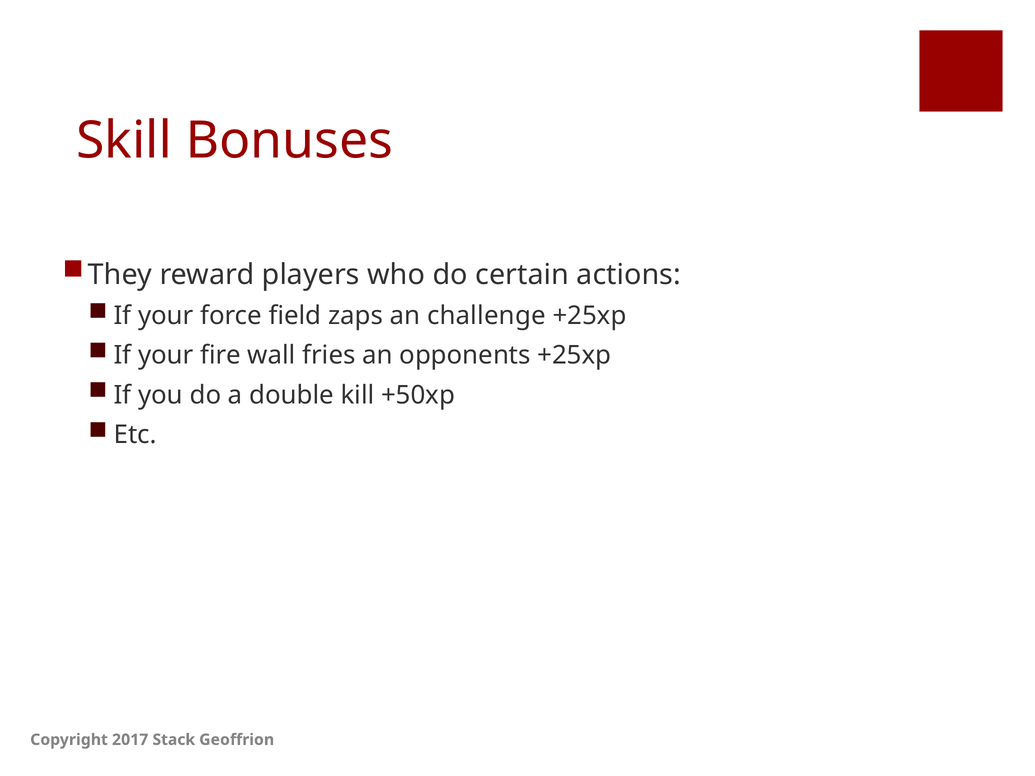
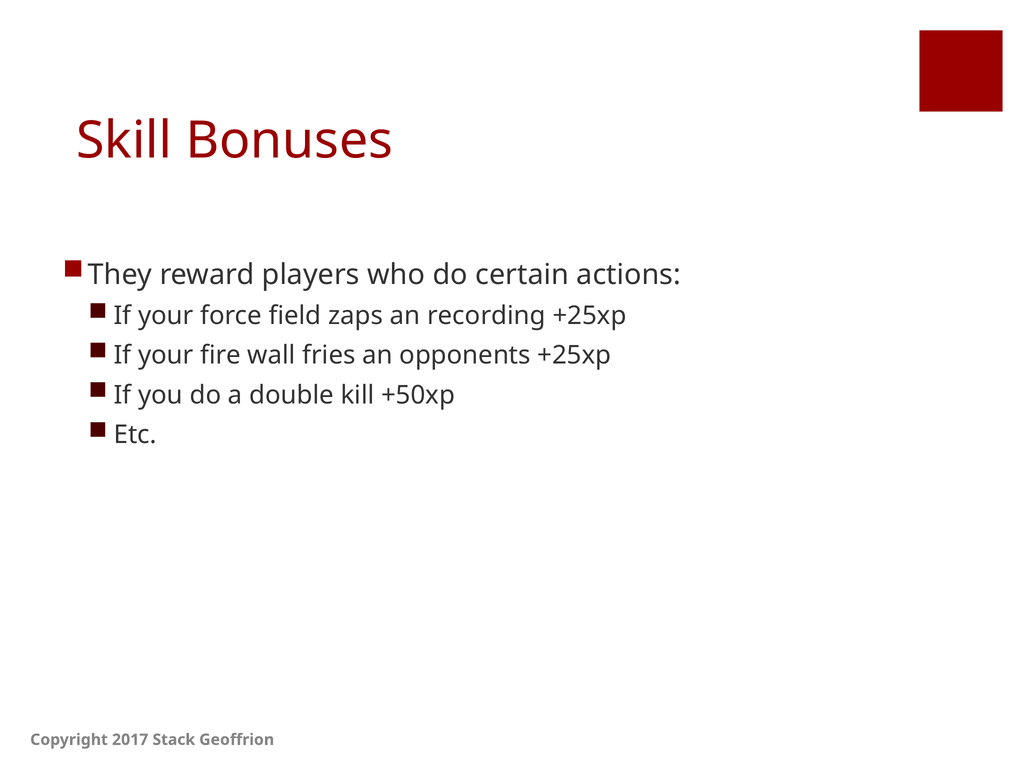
challenge: challenge -> recording
